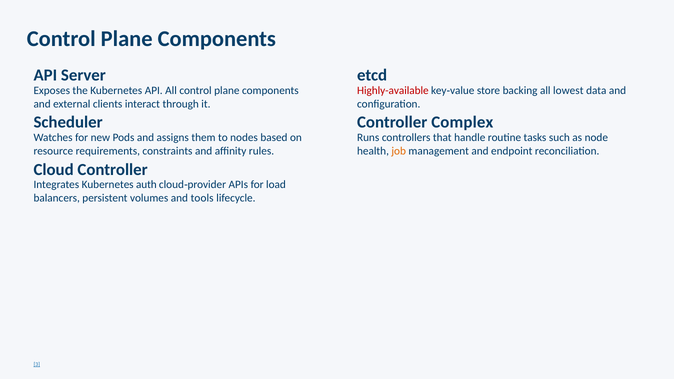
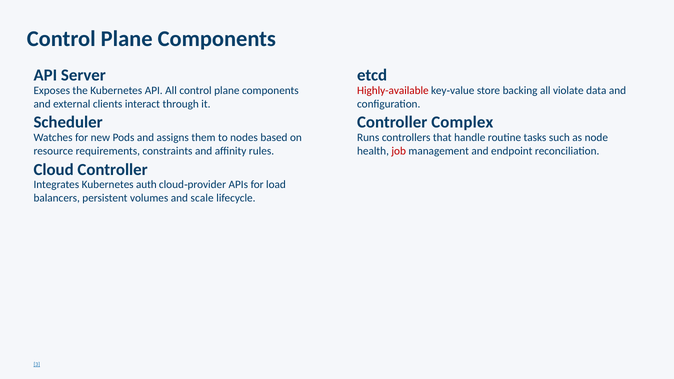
lowest: lowest -> violate
job colour: orange -> red
tools: tools -> scale
